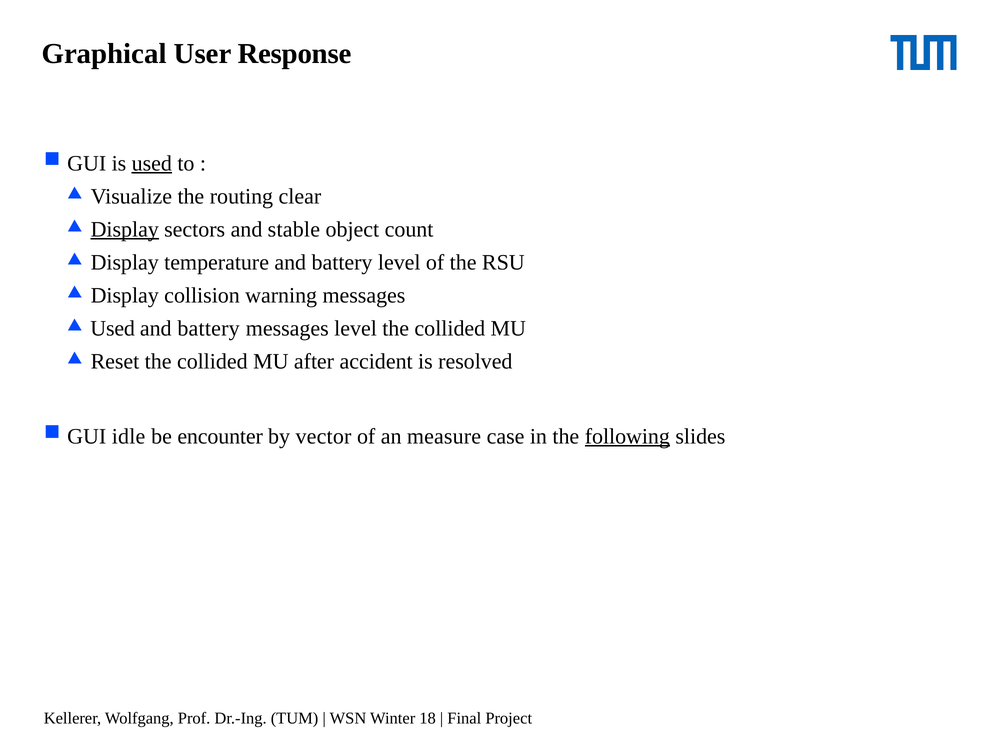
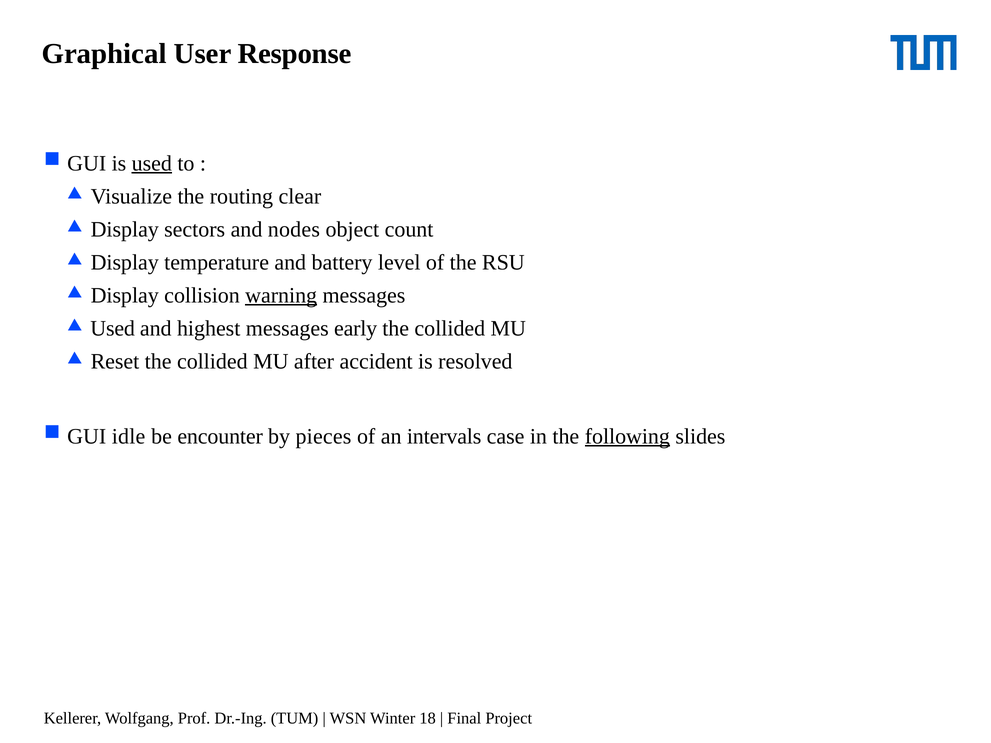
Display at (125, 229) underline: present -> none
stable: stable -> nodes
warning underline: none -> present
battery at (209, 328): battery -> highest
messages level: level -> early
vector: vector -> pieces
measure: measure -> intervals
